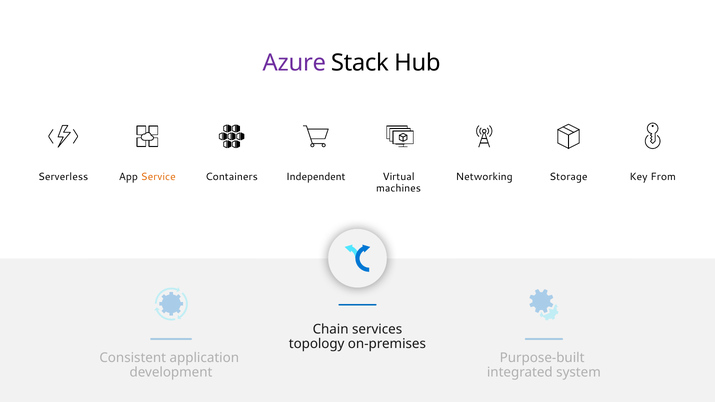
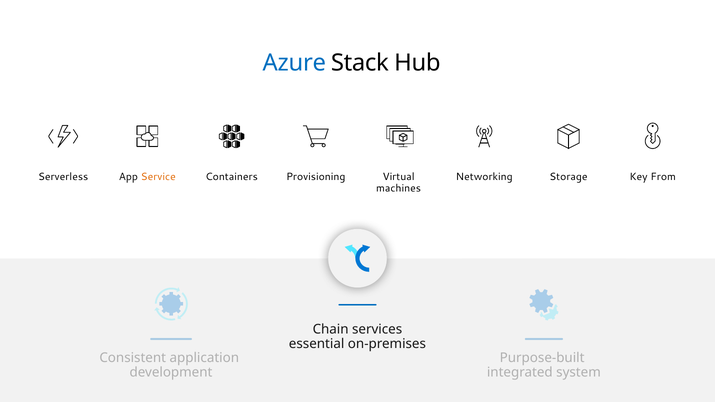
Azure colour: purple -> blue
Independent: Independent -> Provisioning
topology: topology -> essential
